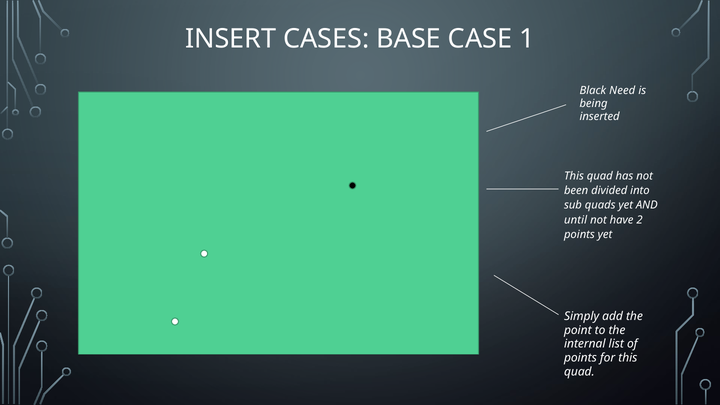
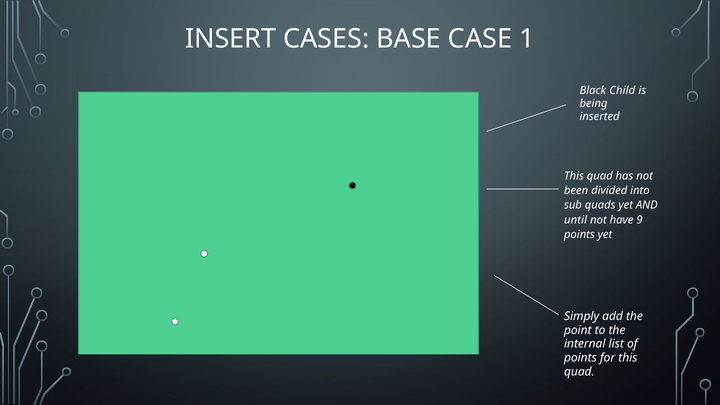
Need: Need -> Child
2: 2 -> 9
